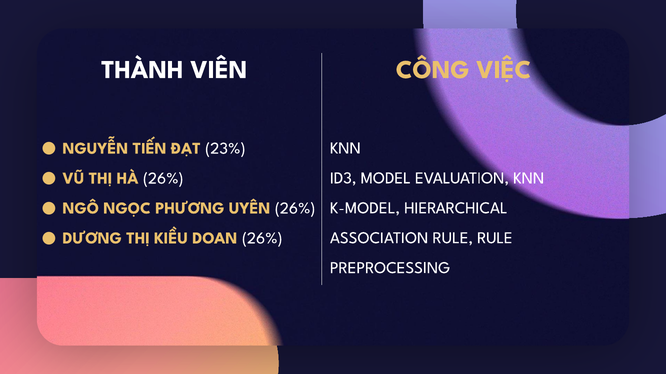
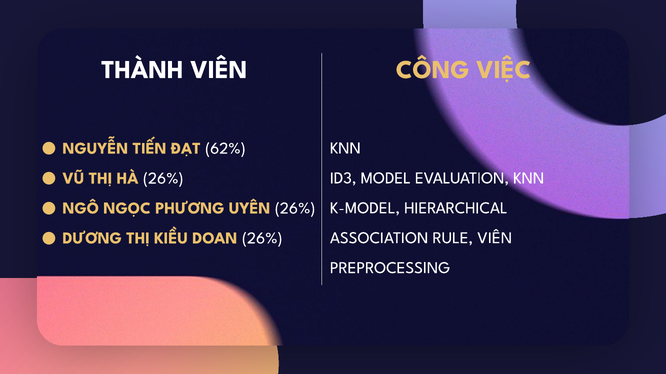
23%: 23% -> 62%
RULE RULE: RULE -> VIÊN
